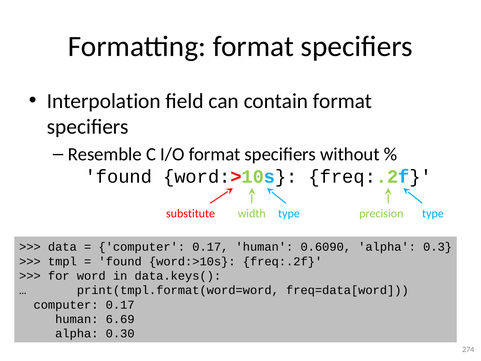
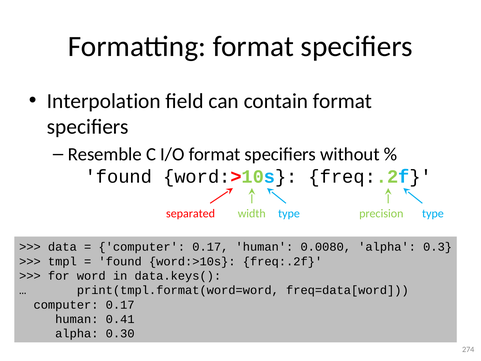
substitute: substitute -> separated
0.6090: 0.6090 -> 0.0080
6.69: 6.69 -> 0.41
